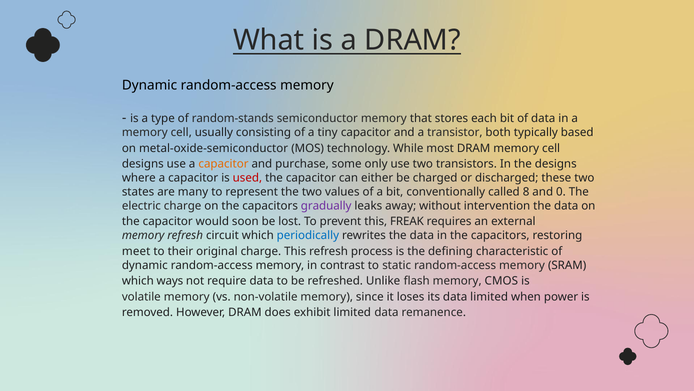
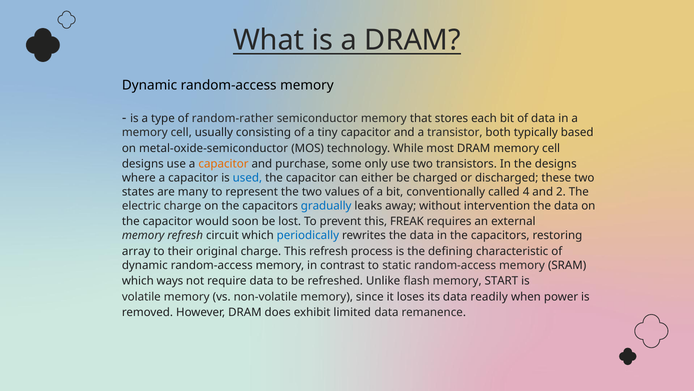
random-stands: random-stands -> random-rather
used colour: red -> blue
8: 8 -> 4
0: 0 -> 2
gradually colour: purple -> blue
meet: meet -> array
CMOS: CMOS -> START
data limited: limited -> readily
